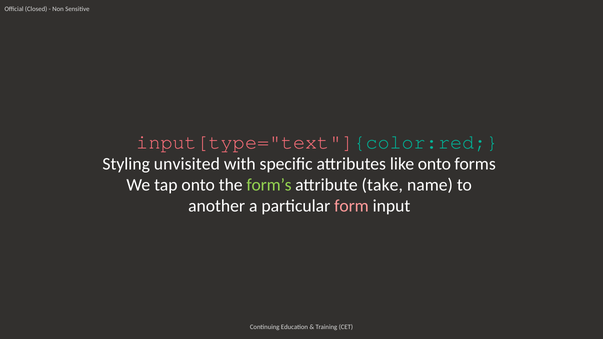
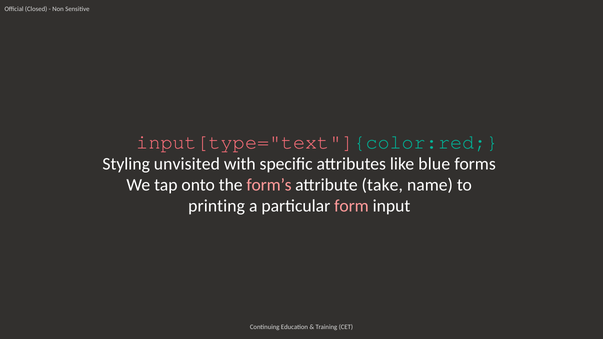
like onto: onto -> blue
form’s colour: light green -> pink
another: another -> printing
